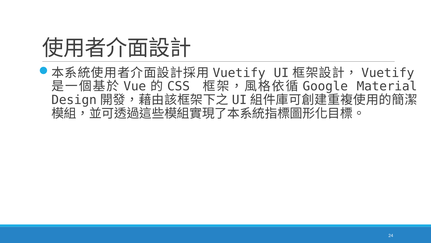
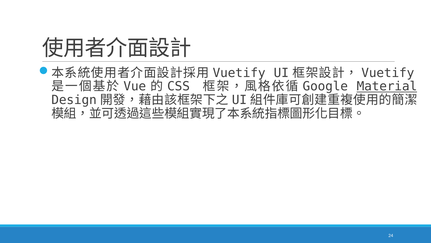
Material underline: none -> present
